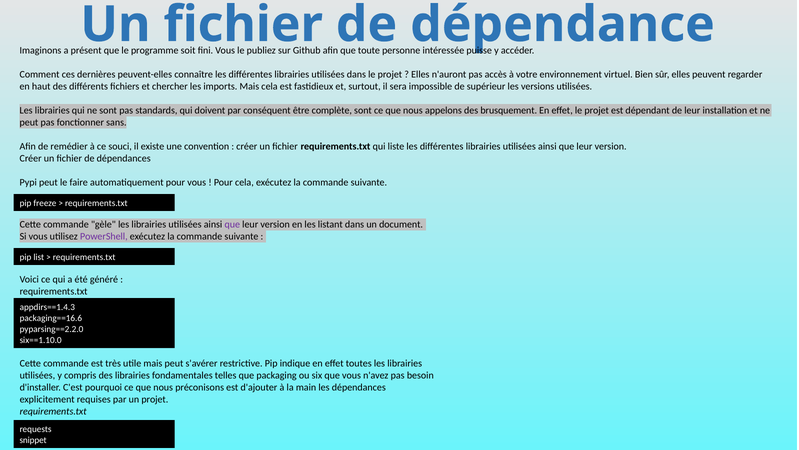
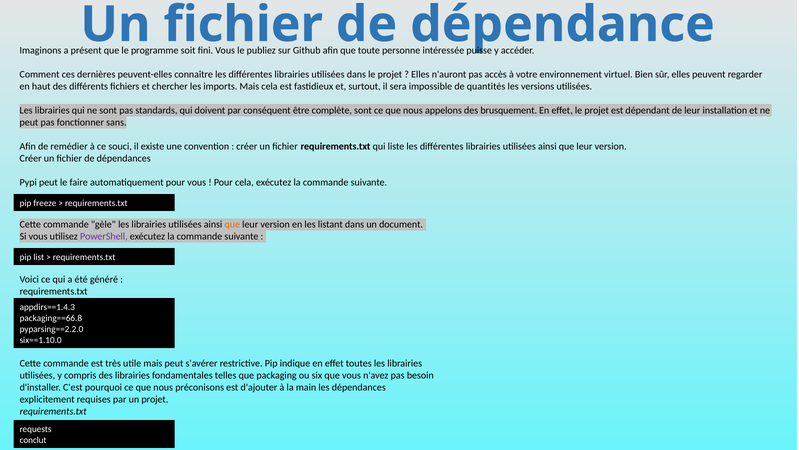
supérieur: supérieur -> quantités
que at (232, 224) colour: purple -> orange
packaging==16.6: packaging==16.6 -> packaging==66.8
snippet: snippet -> conclut
